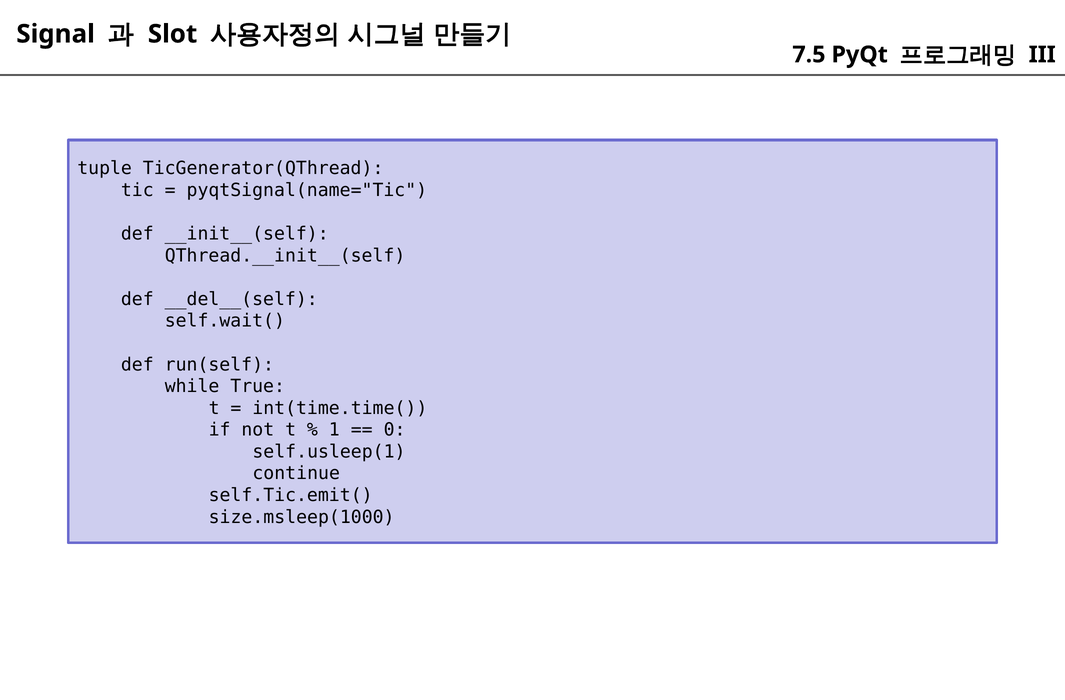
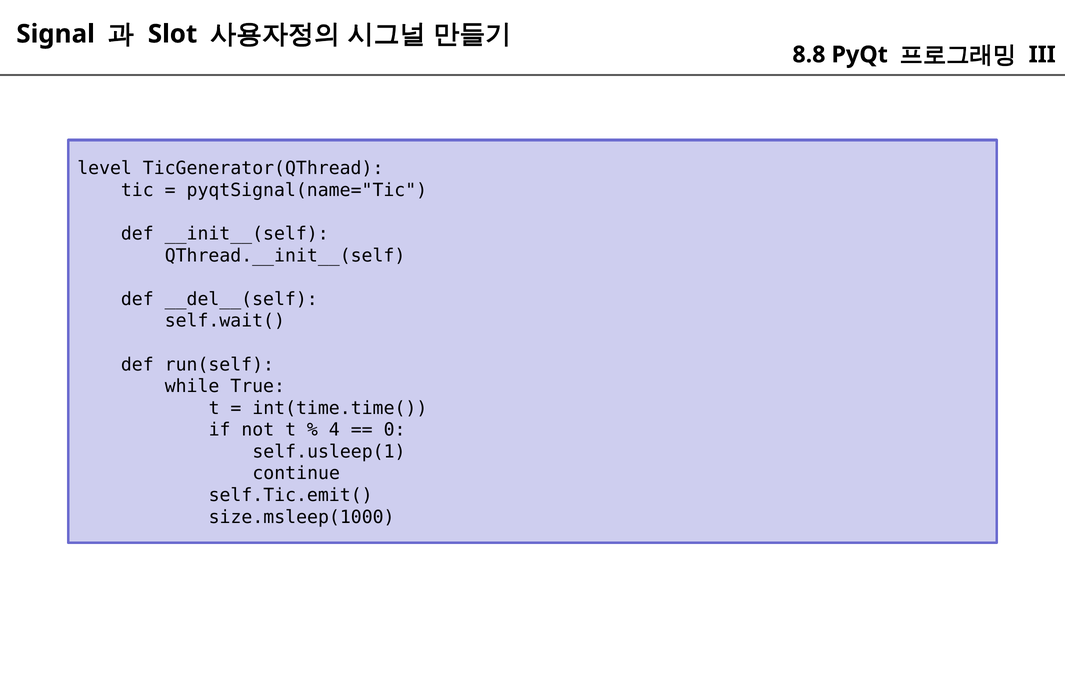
7.5: 7.5 -> 8.8
tuple: tuple -> level
1: 1 -> 4
